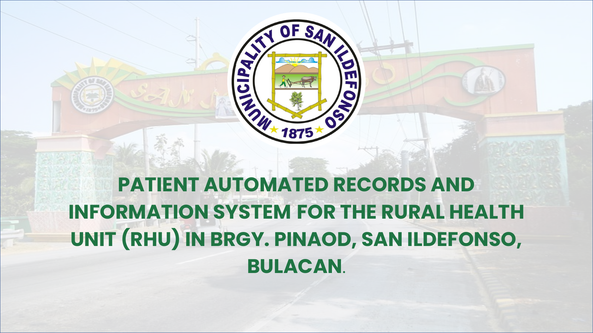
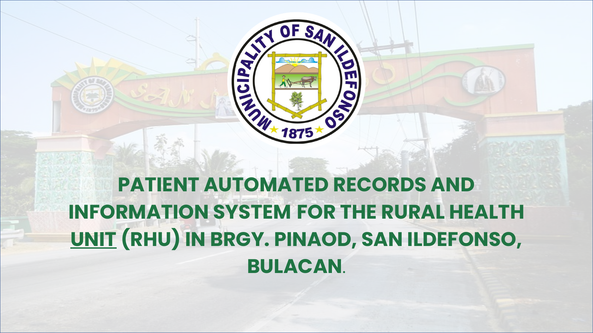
UNIT underline: none -> present
